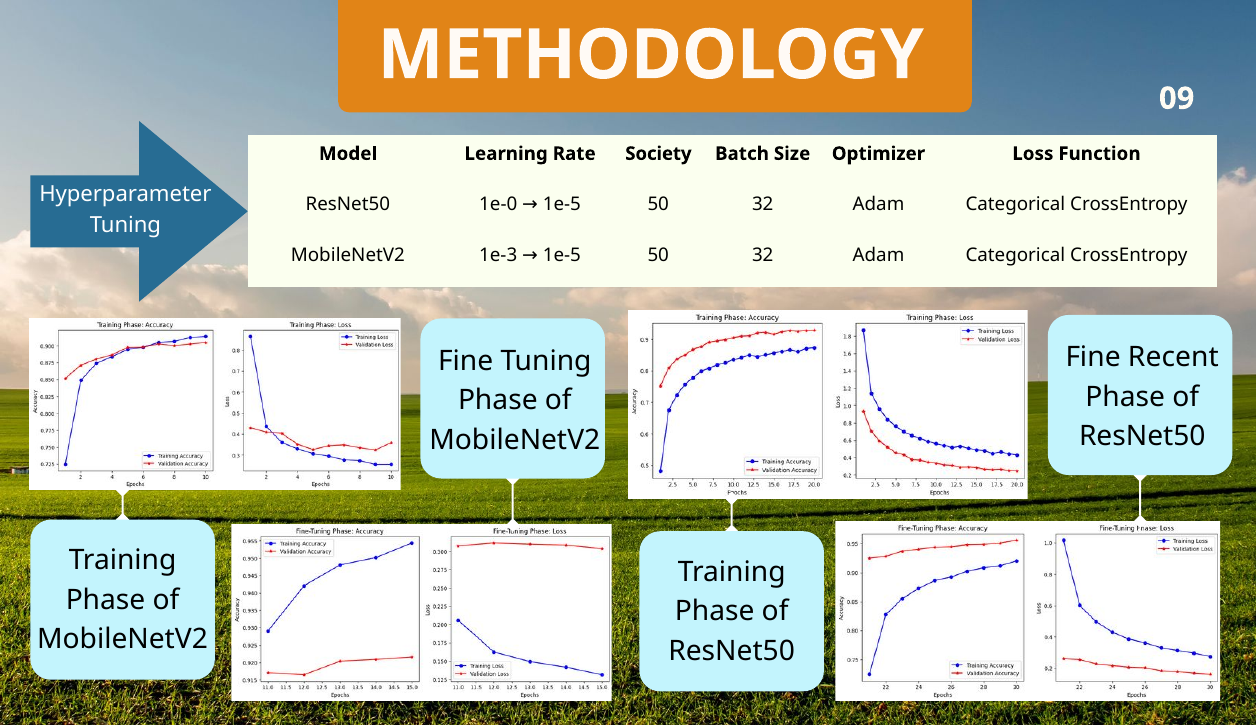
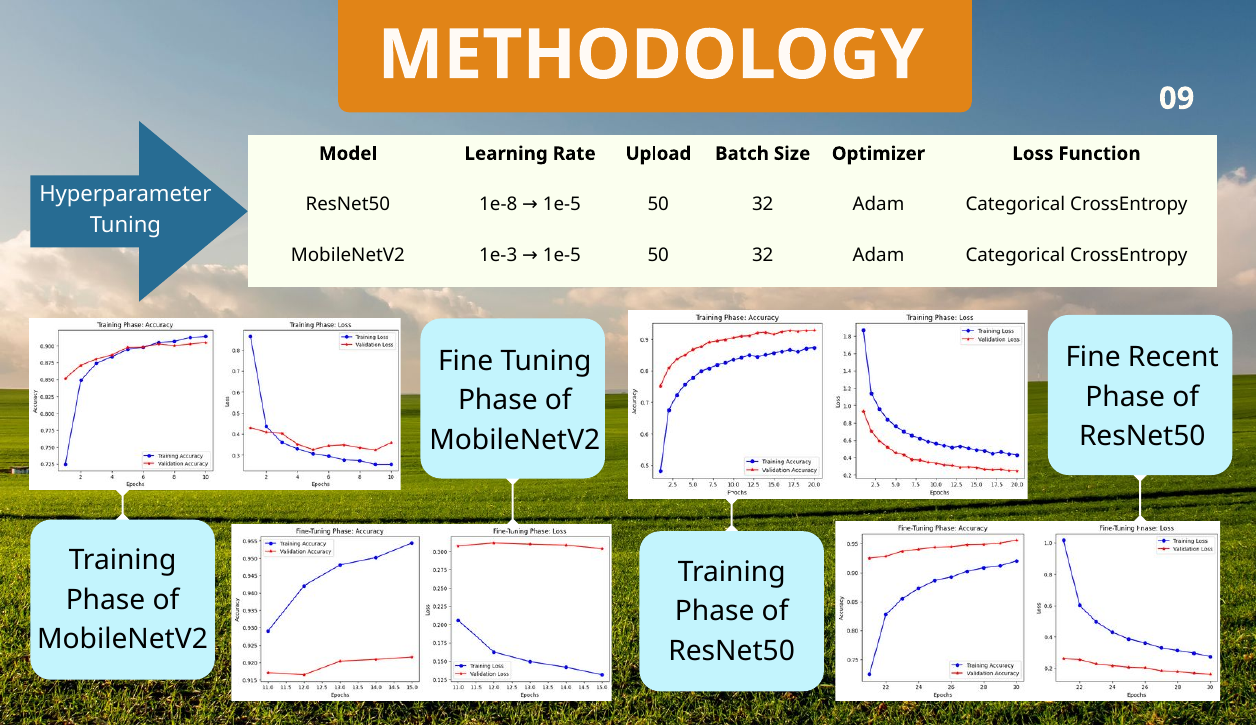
Society: Society -> Upload
1e-0: 1e-0 -> 1e-8
